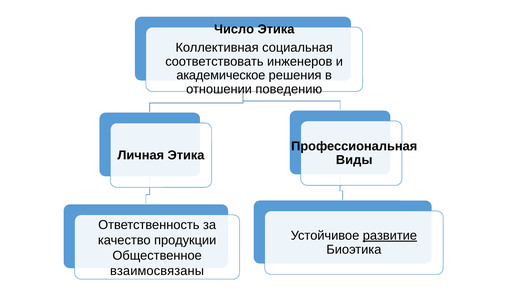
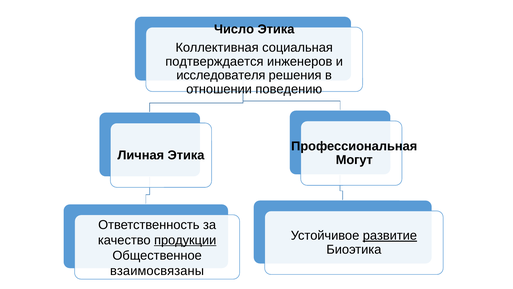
соответствовать: соответствовать -> подтверждается
академическое: академическое -> исследователя
Виды: Виды -> Могут
продукции underline: none -> present
